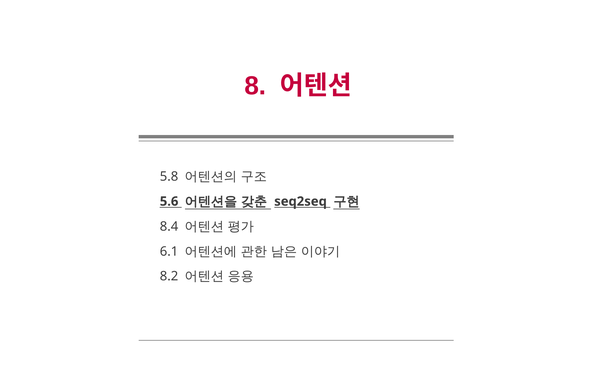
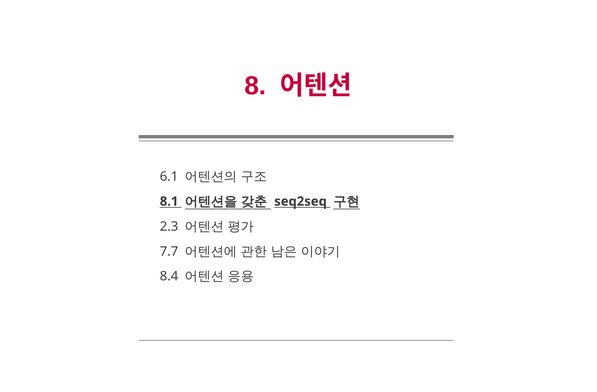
5.8: 5.8 -> 6.1
5.6: 5.6 -> 8.1
8.4: 8.4 -> 2.3
6.1: 6.1 -> 7.7
8.2: 8.2 -> 8.4
